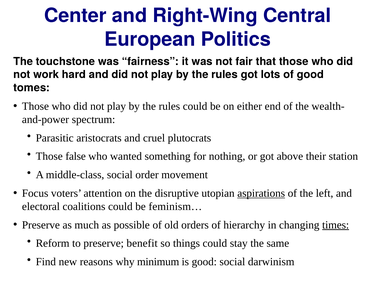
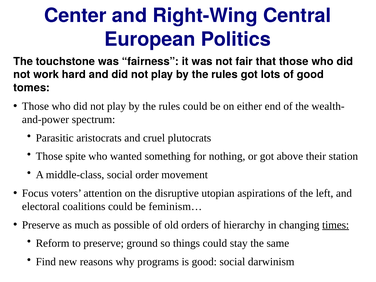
false: false -> spite
aspirations underline: present -> none
benefit: benefit -> ground
minimum: minimum -> programs
